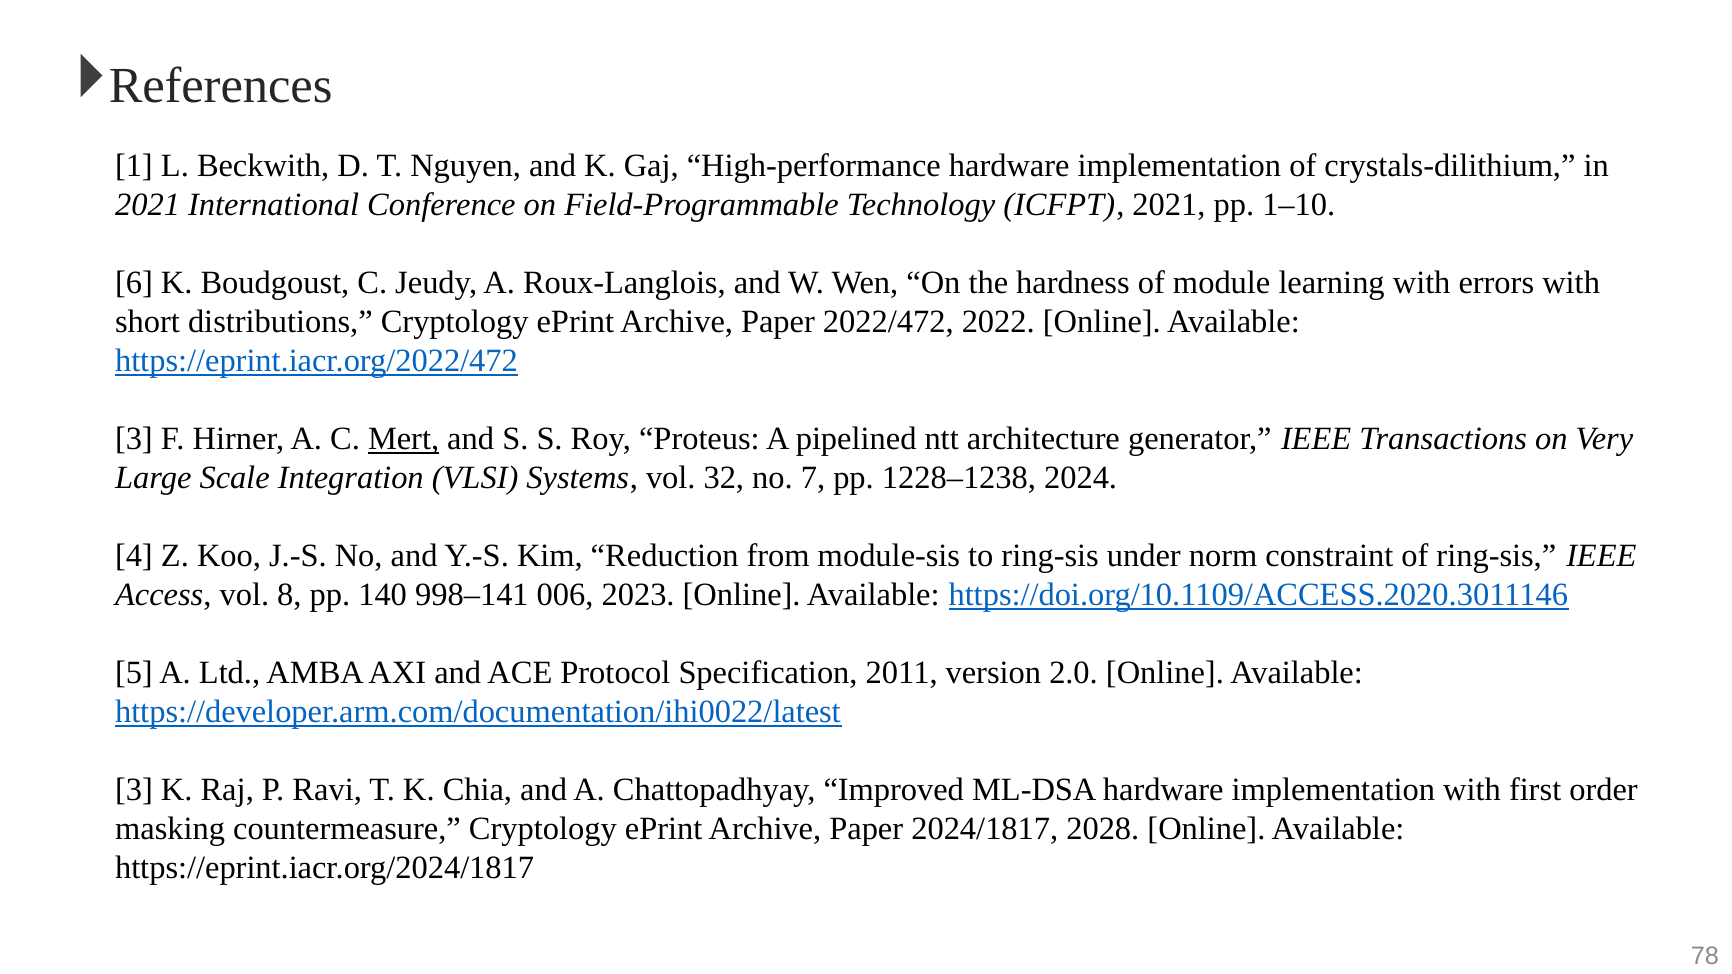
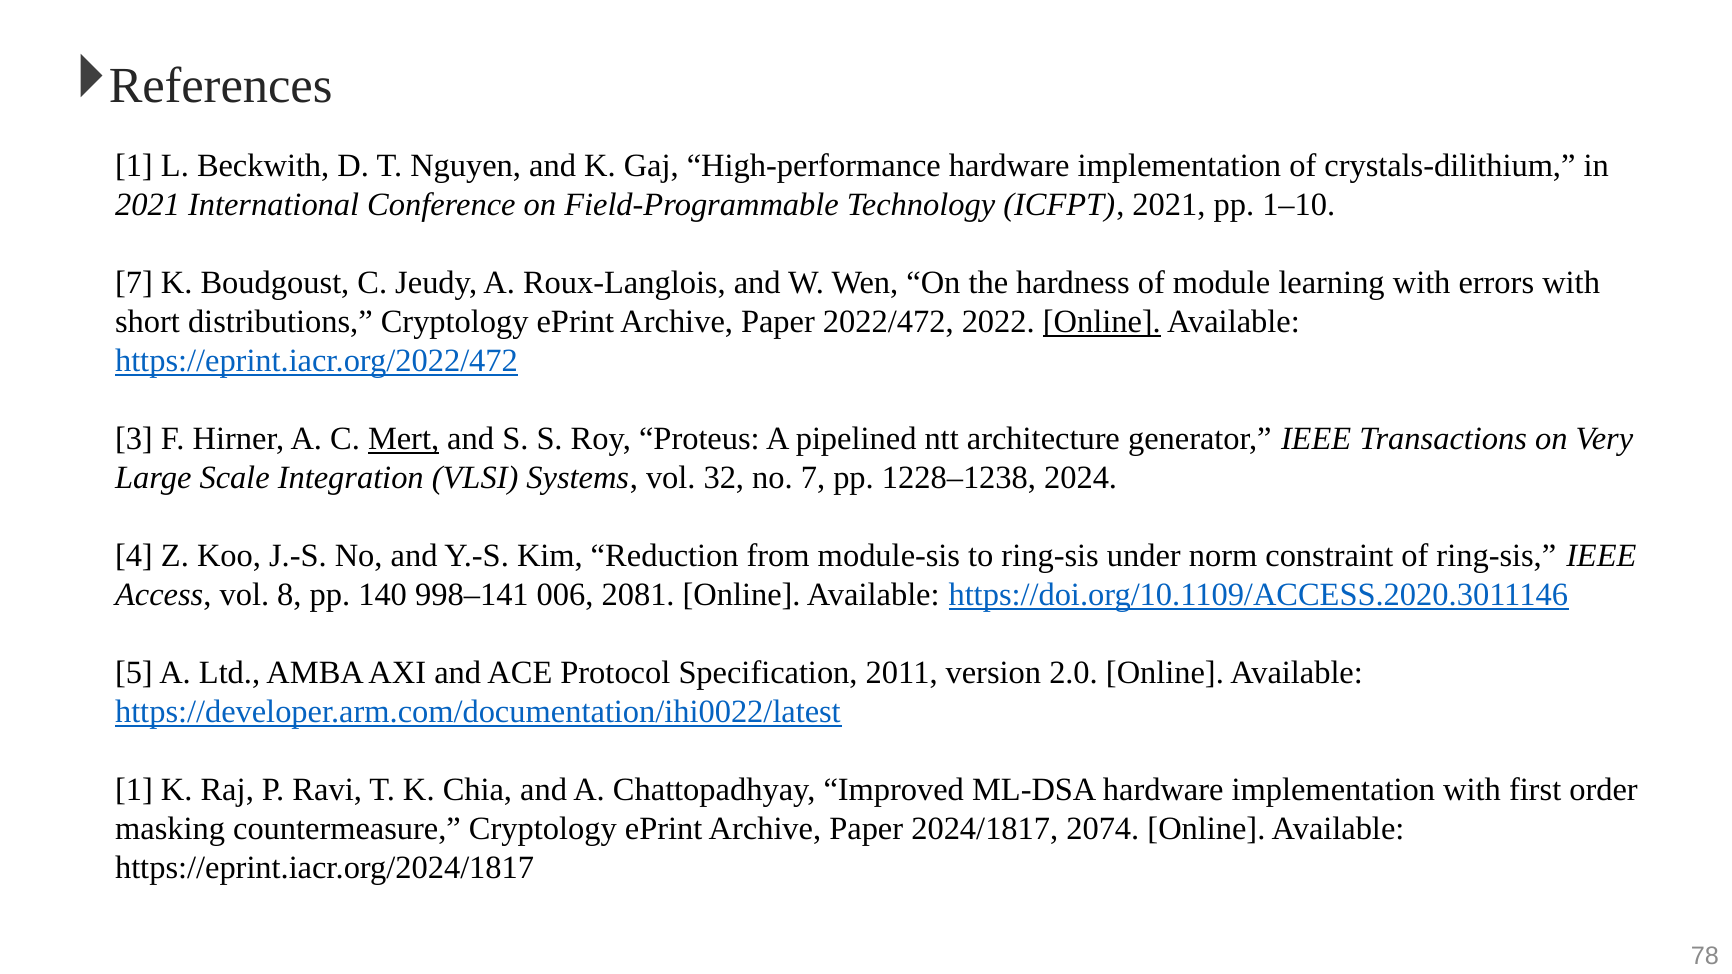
6 at (134, 283): 6 -> 7
Online at (1102, 322) underline: none -> present
2023: 2023 -> 2081
3 at (134, 790): 3 -> 1
2028: 2028 -> 2074
